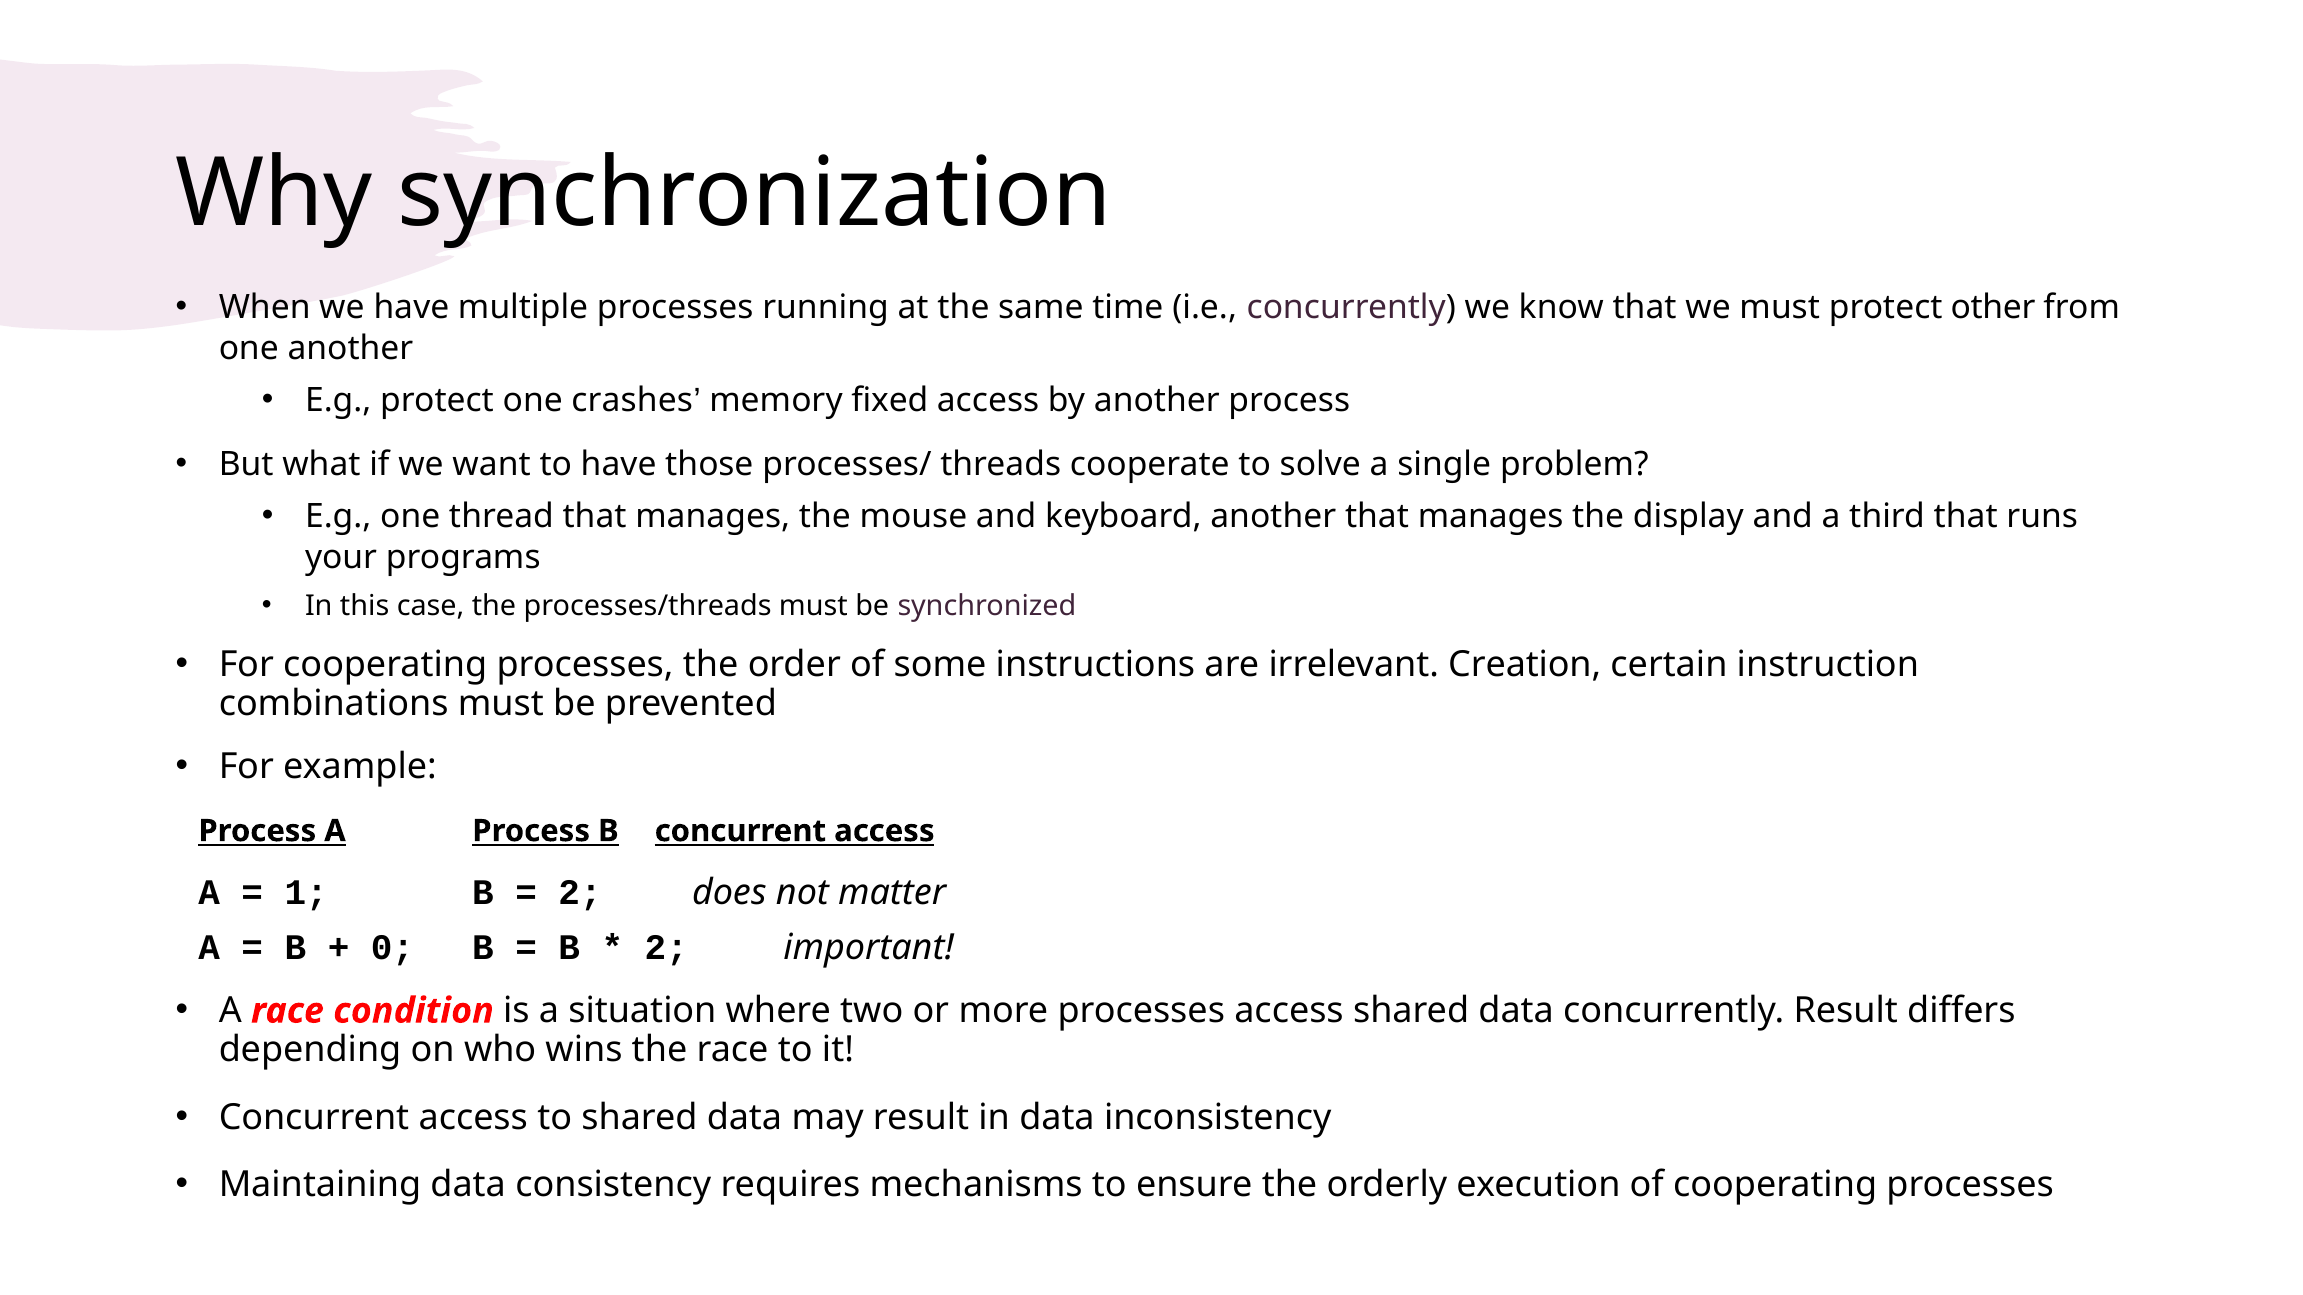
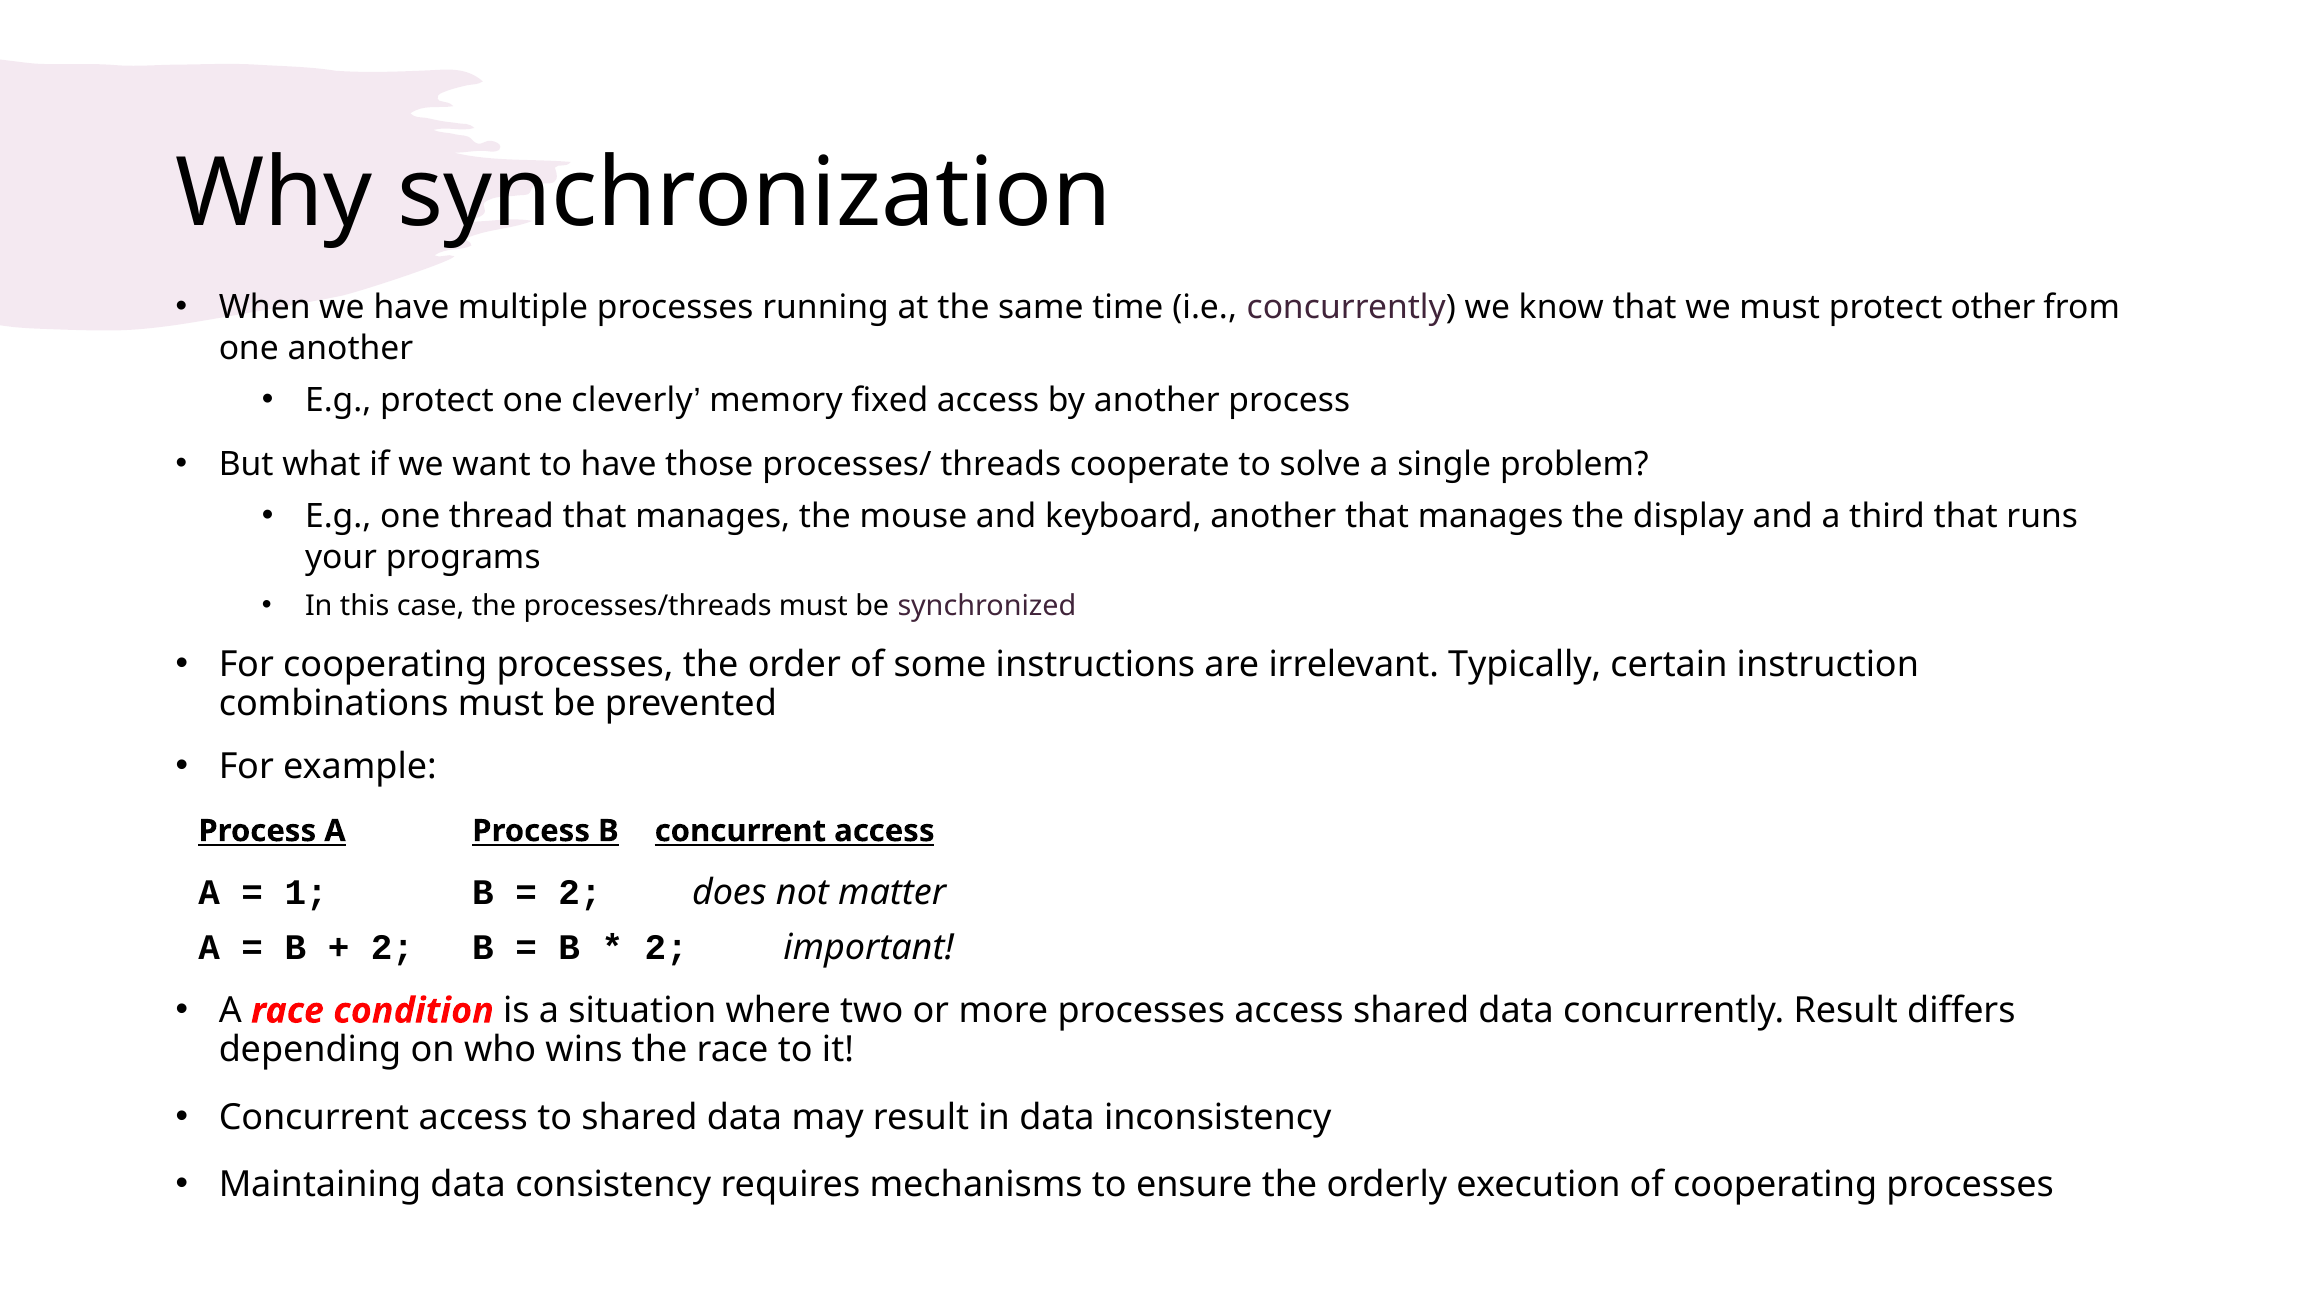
crashes: crashes -> cleverly
Creation: Creation -> Typically
0 at (392, 948): 0 -> 2
